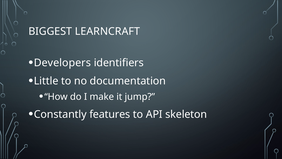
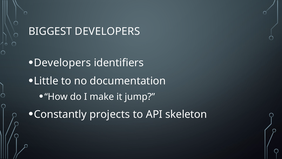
BIGGEST LEARNCRAFT: LEARNCRAFT -> DEVELOPERS
features: features -> projects
